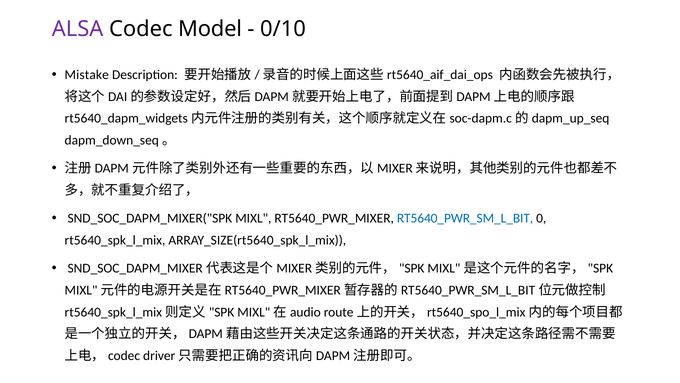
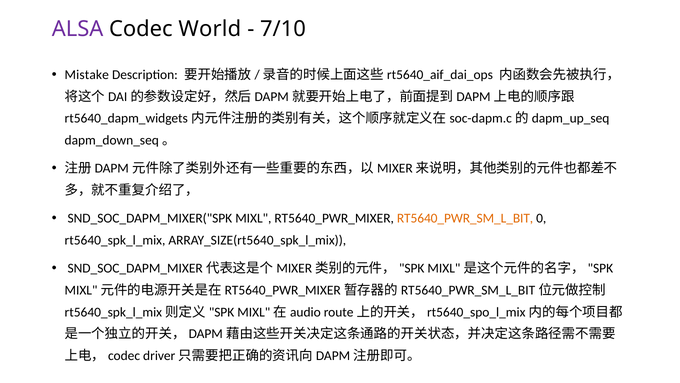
Model: Model -> World
0/10: 0/10 -> 7/10
RT5640_PWR_SM_L_BIT colour: blue -> orange
